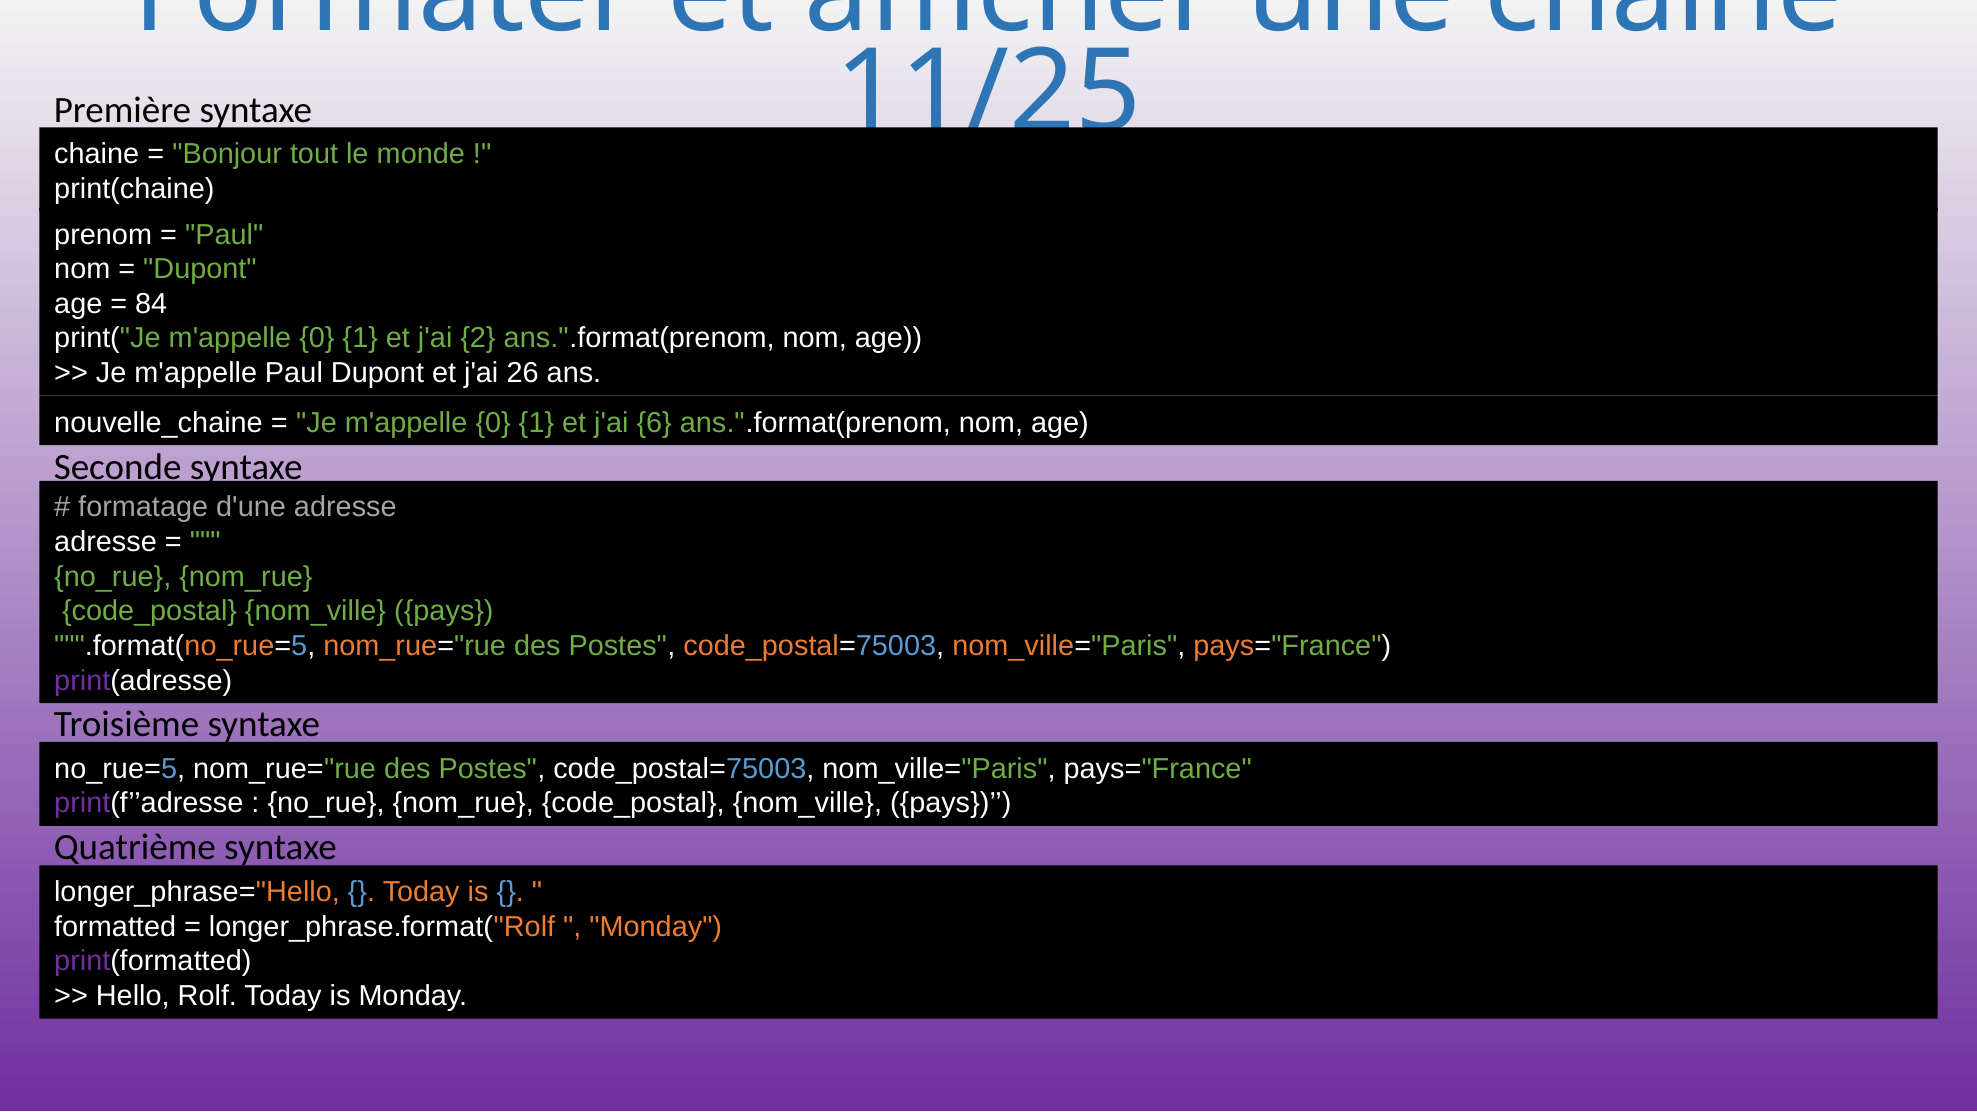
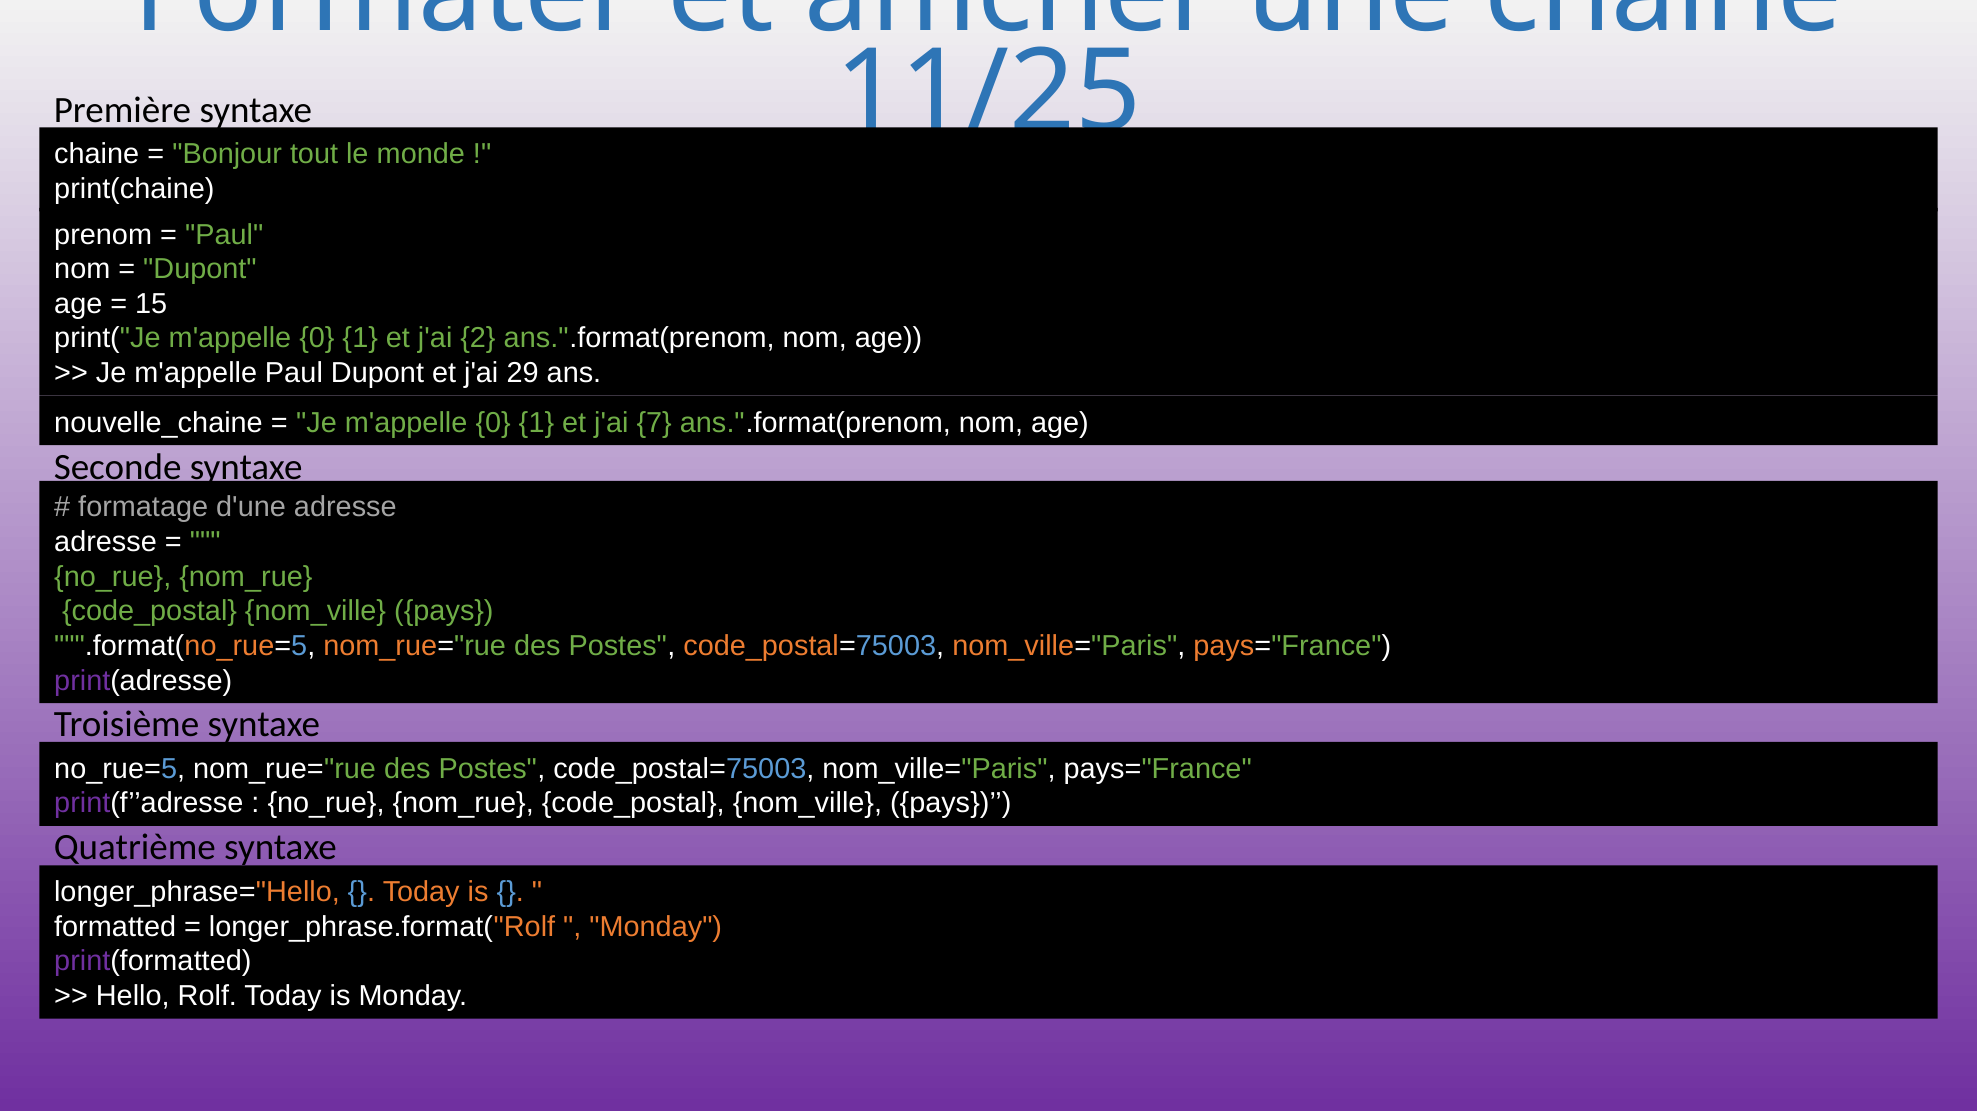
84: 84 -> 15
26: 26 -> 29
6: 6 -> 7
